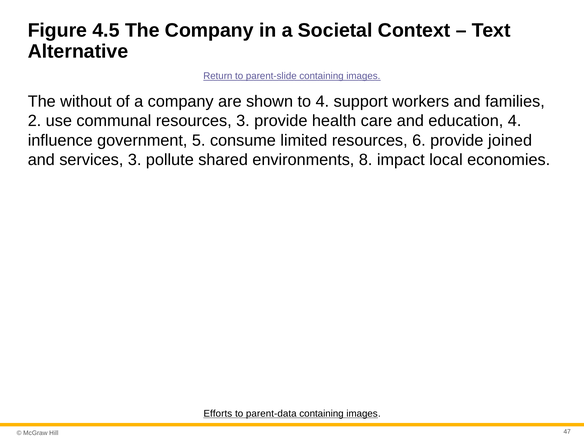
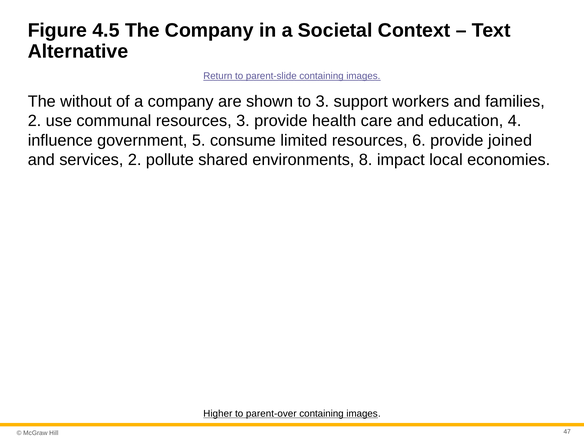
to 4: 4 -> 3
services 3: 3 -> 2
Efforts: Efforts -> Higher
parent-data: parent-data -> parent-over
